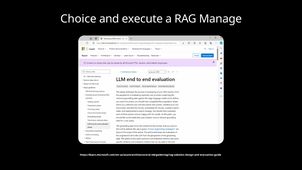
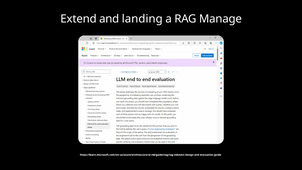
Choice: Choice -> Extend
execute: execute -> landing
